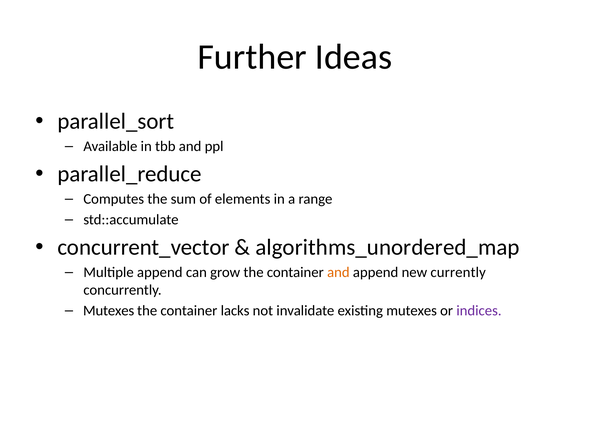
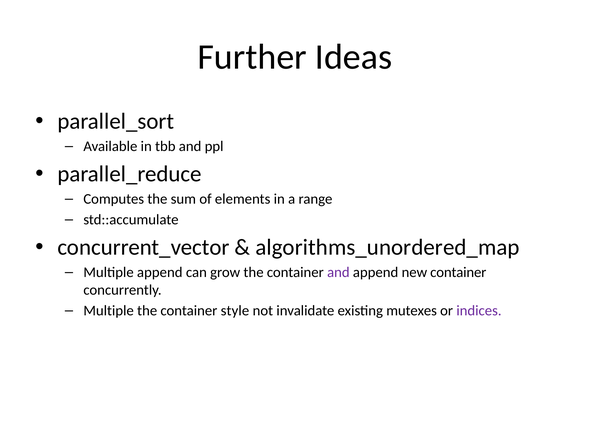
and at (338, 273) colour: orange -> purple
new currently: currently -> container
Mutexes at (109, 311): Mutexes -> Multiple
lacks: lacks -> style
